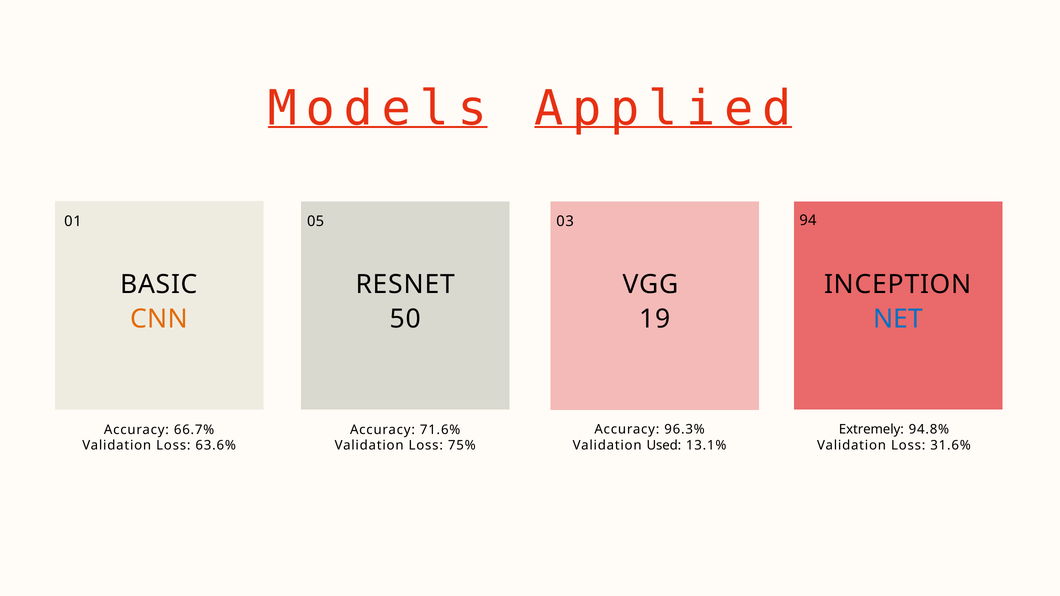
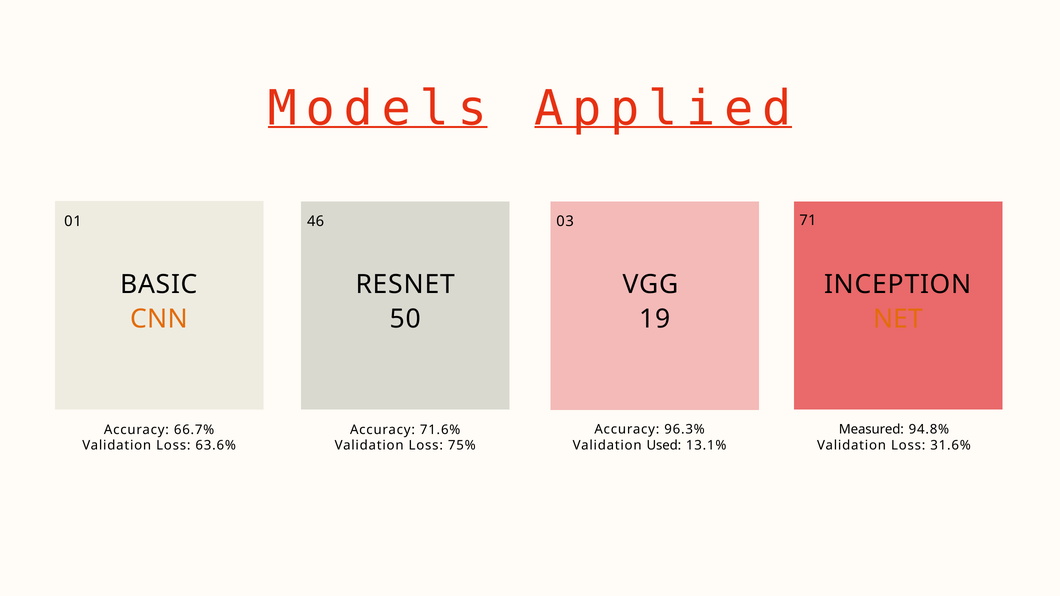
05: 05 -> 46
94: 94 -> 71
NET colour: blue -> orange
Extremely: Extremely -> Measured
